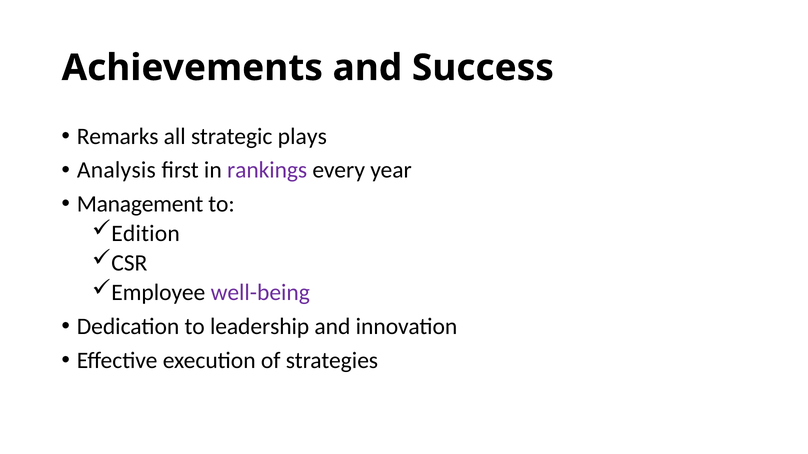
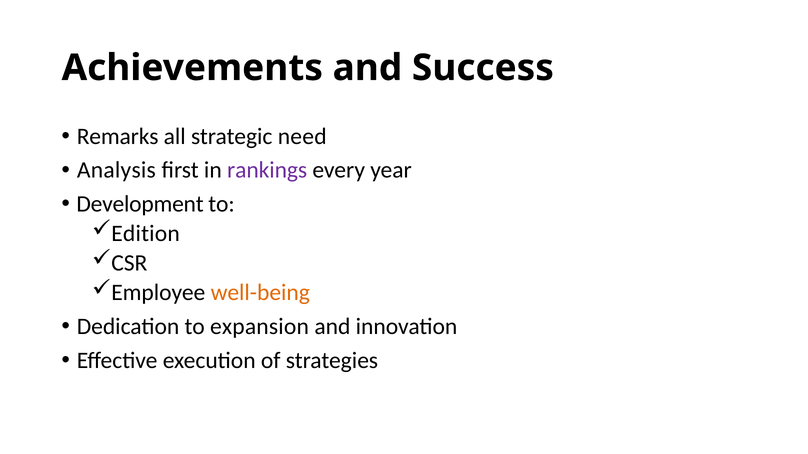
plays: plays -> need
Management: Management -> Development
well-being colour: purple -> orange
leadership: leadership -> expansion
